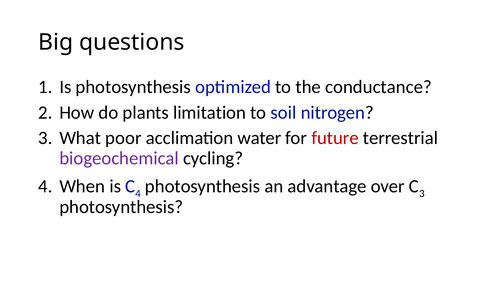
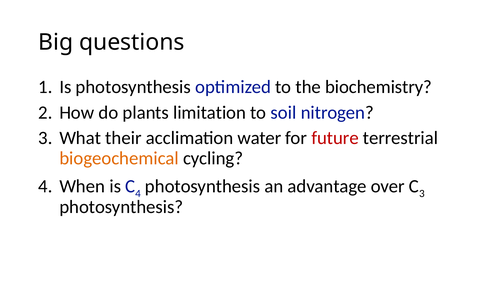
conductance: conductance -> biochemistry
poor: poor -> their
biogeochemical colour: purple -> orange
